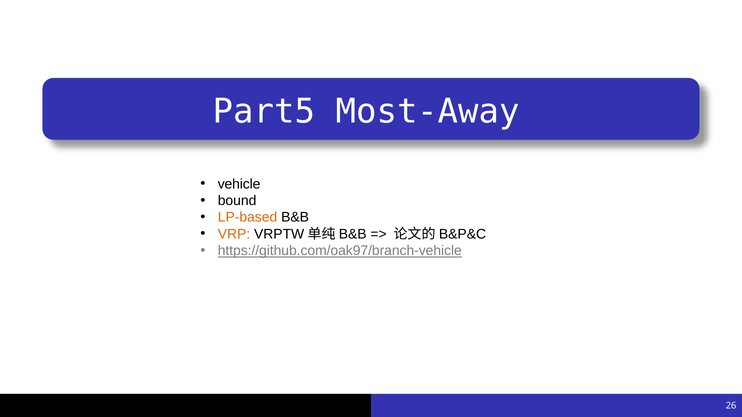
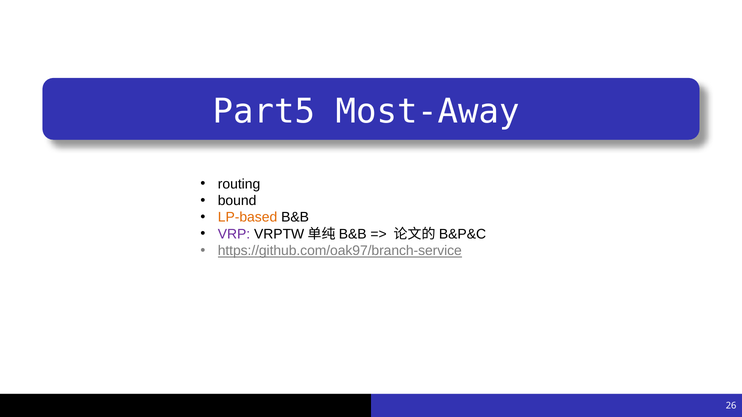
vehicle: vehicle -> routing
VRP colour: orange -> purple
https://github.com/oak97/branch-vehicle: https://github.com/oak97/branch-vehicle -> https://github.com/oak97/branch-service
